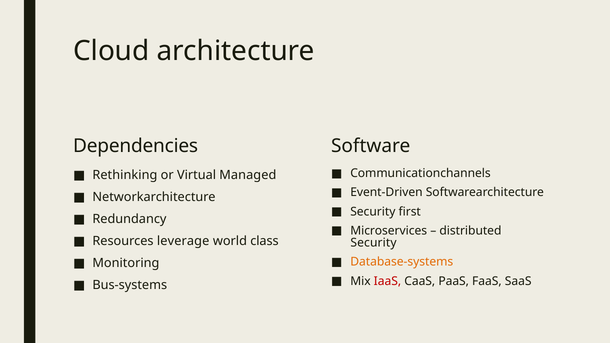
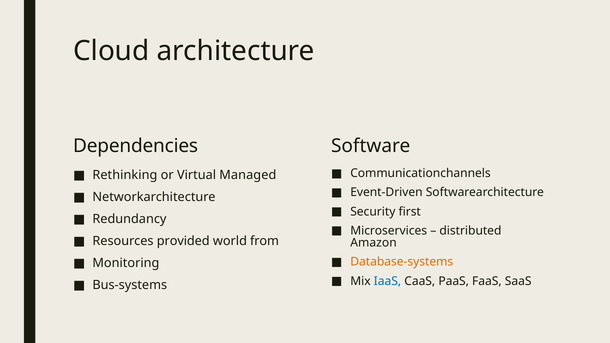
leverage: leverage -> provided
class: class -> from
Security at (373, 243): Security -> Amazon
IaaS colour: red -> blue
